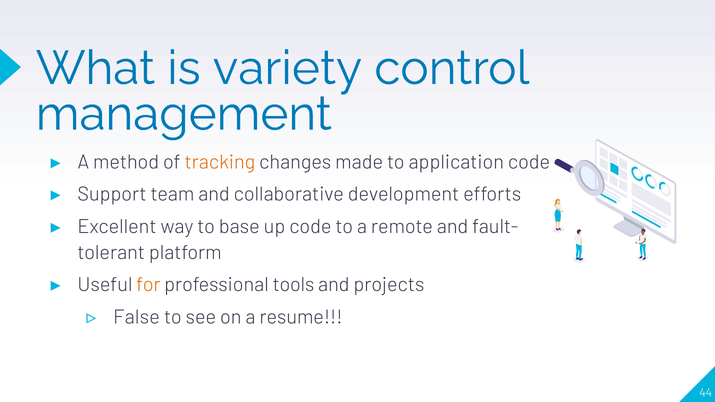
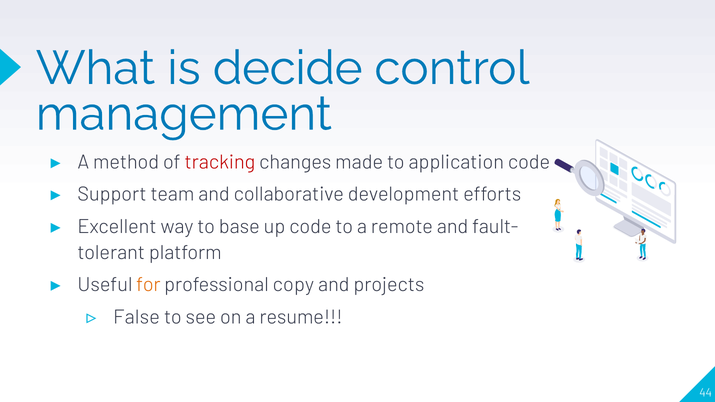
variety: variety -> decide
tracking colour: orange -> red
tools: tools -> copy
